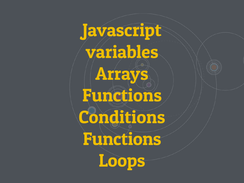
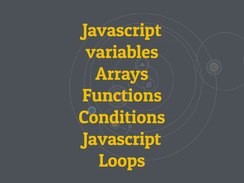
Functions at (122, 139): Functions -> Javascript
